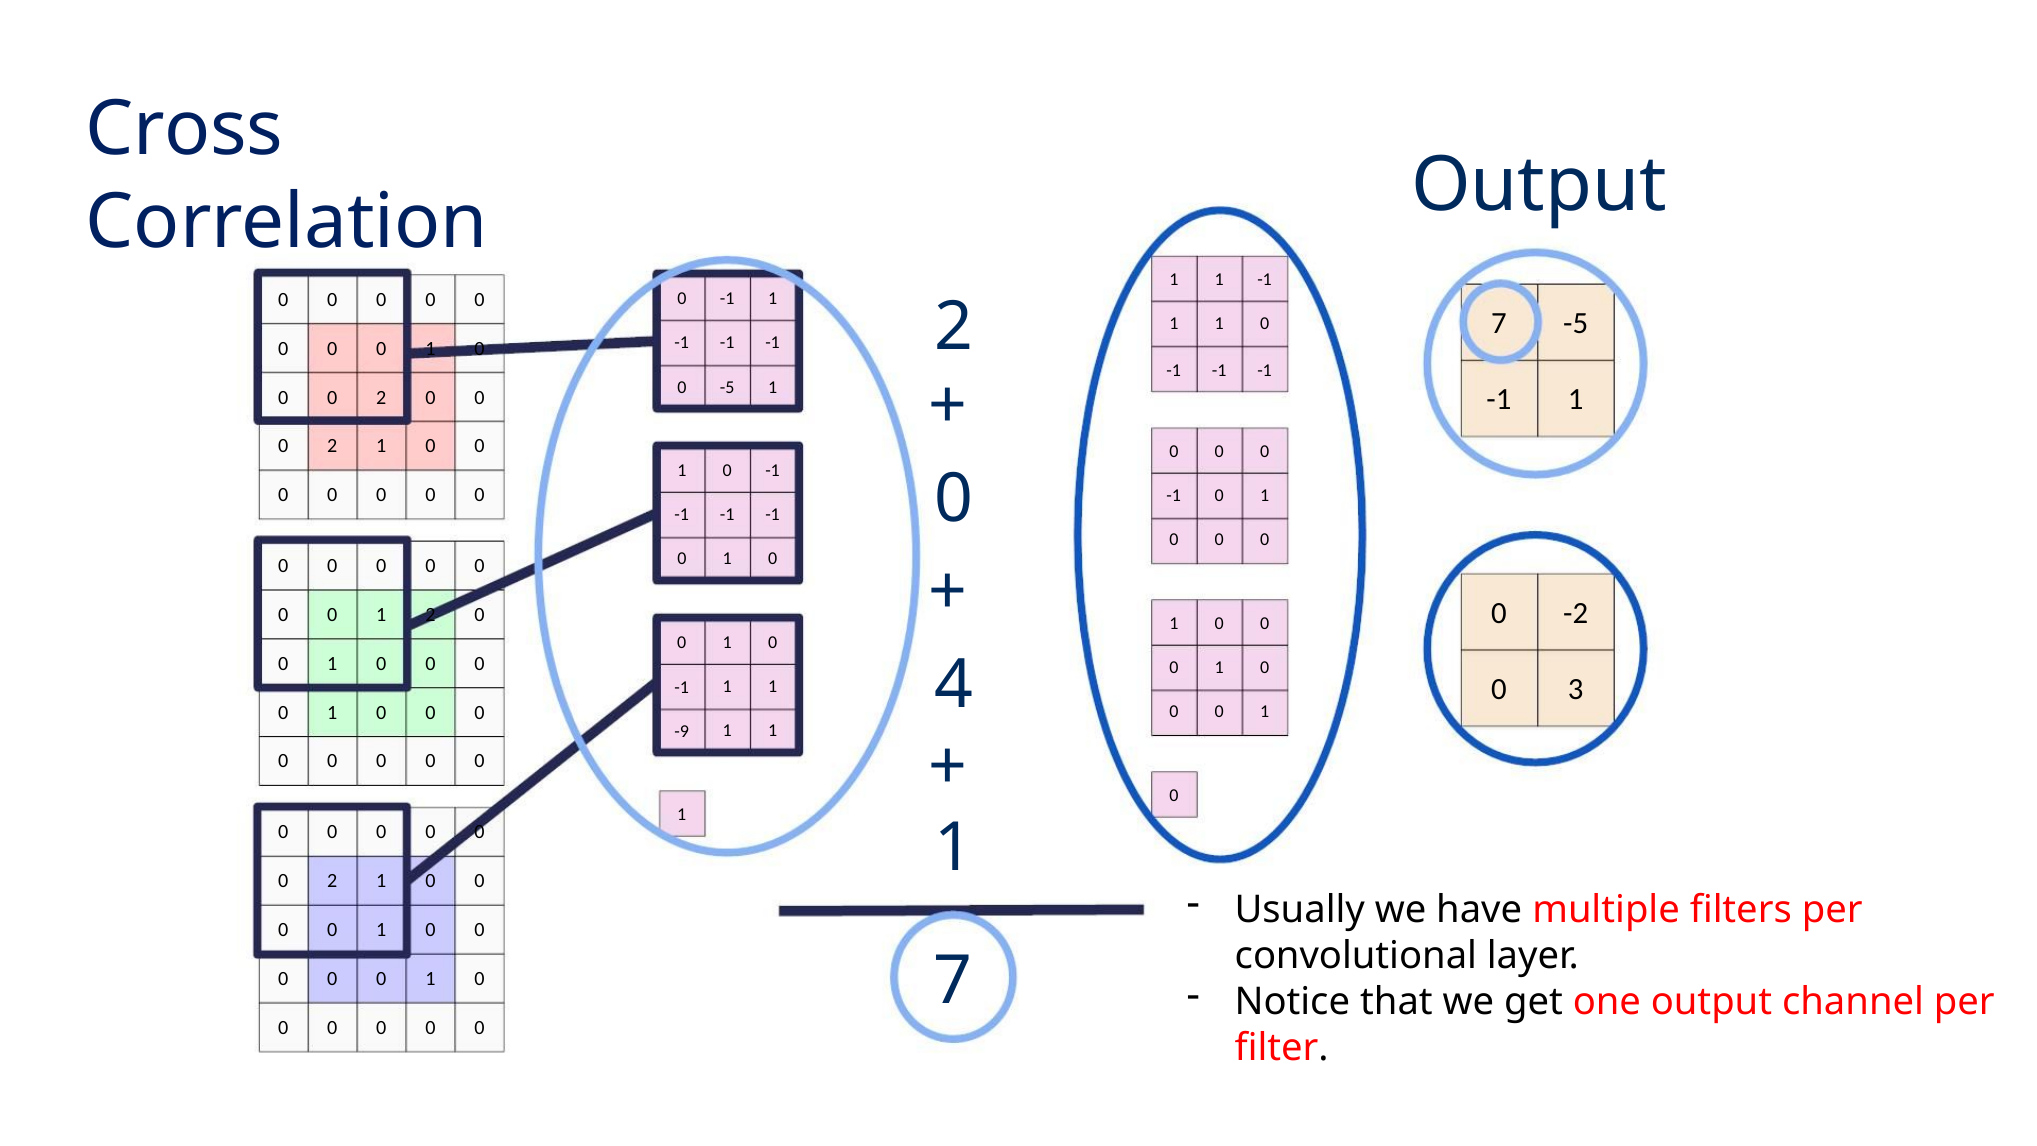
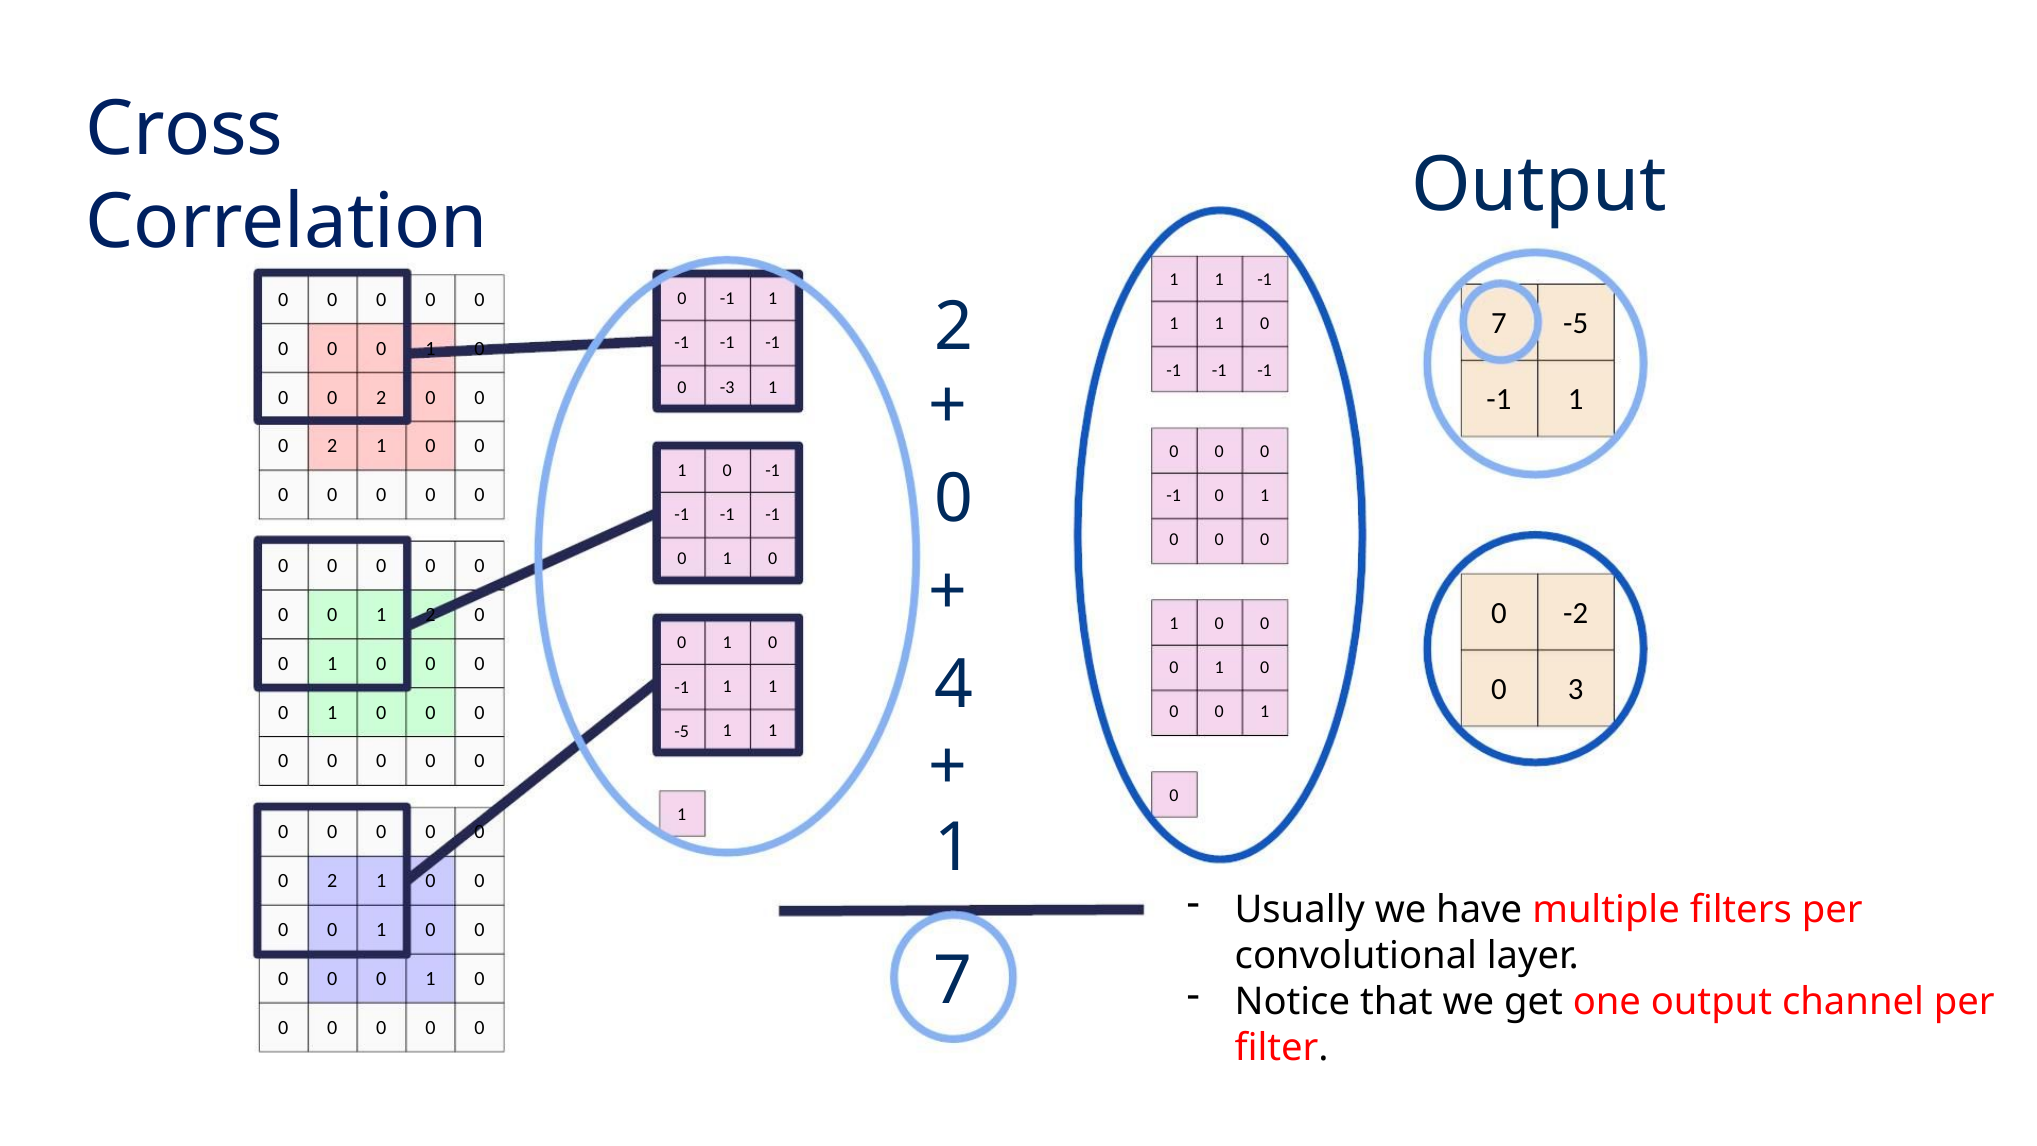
-5 at (727, 387): -5 -> -3
-9 at (682, 732): -9 -> -5
